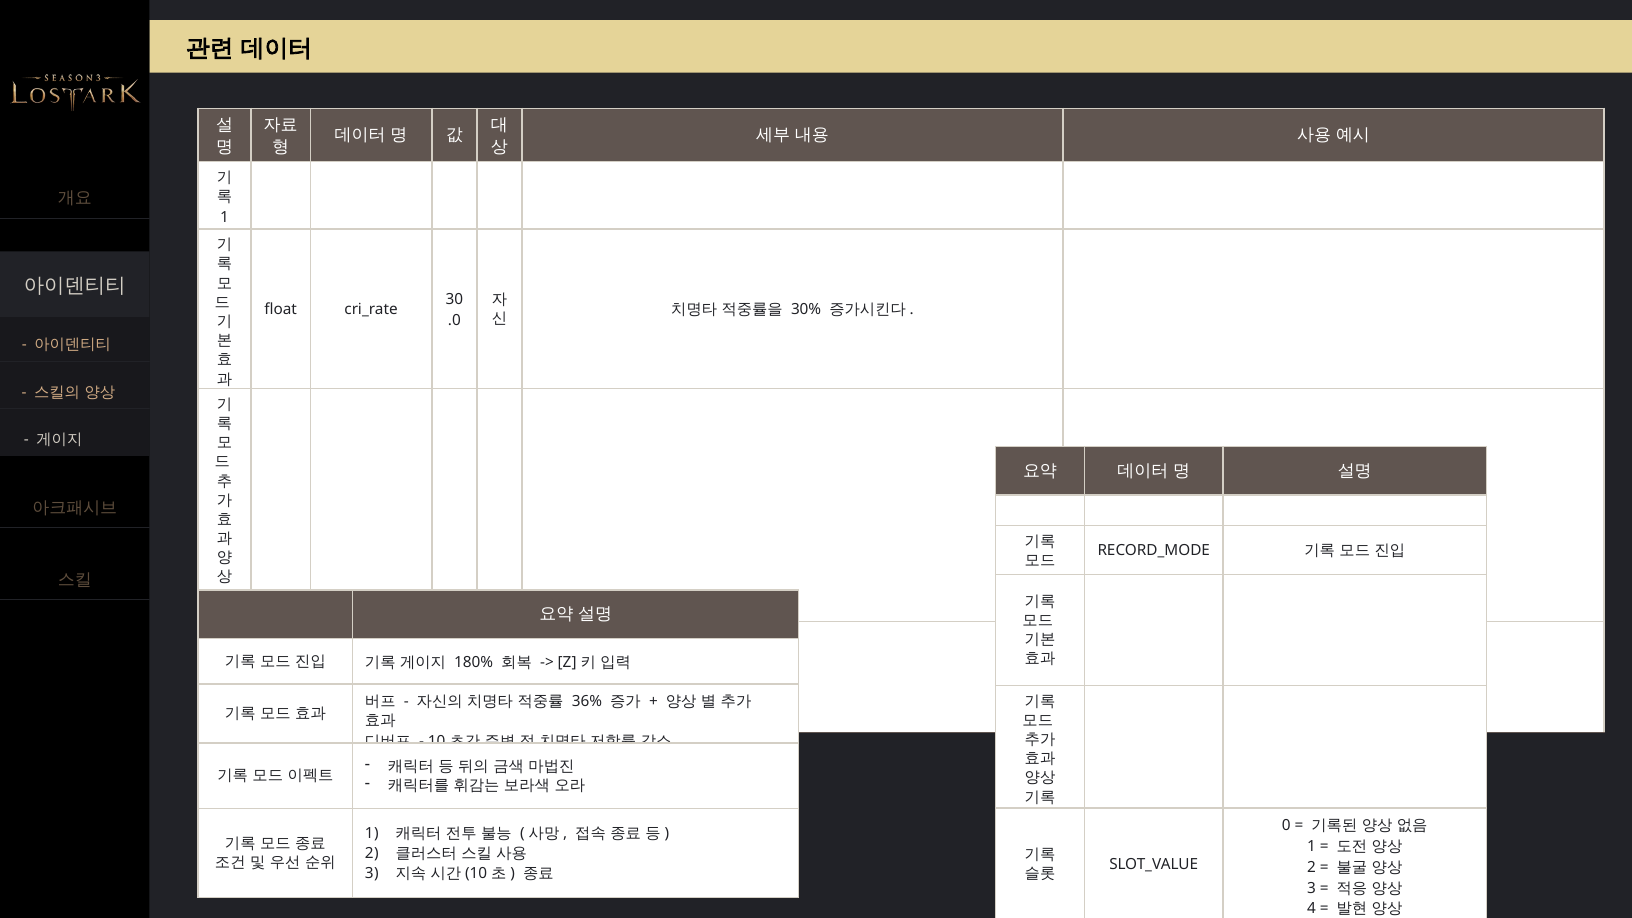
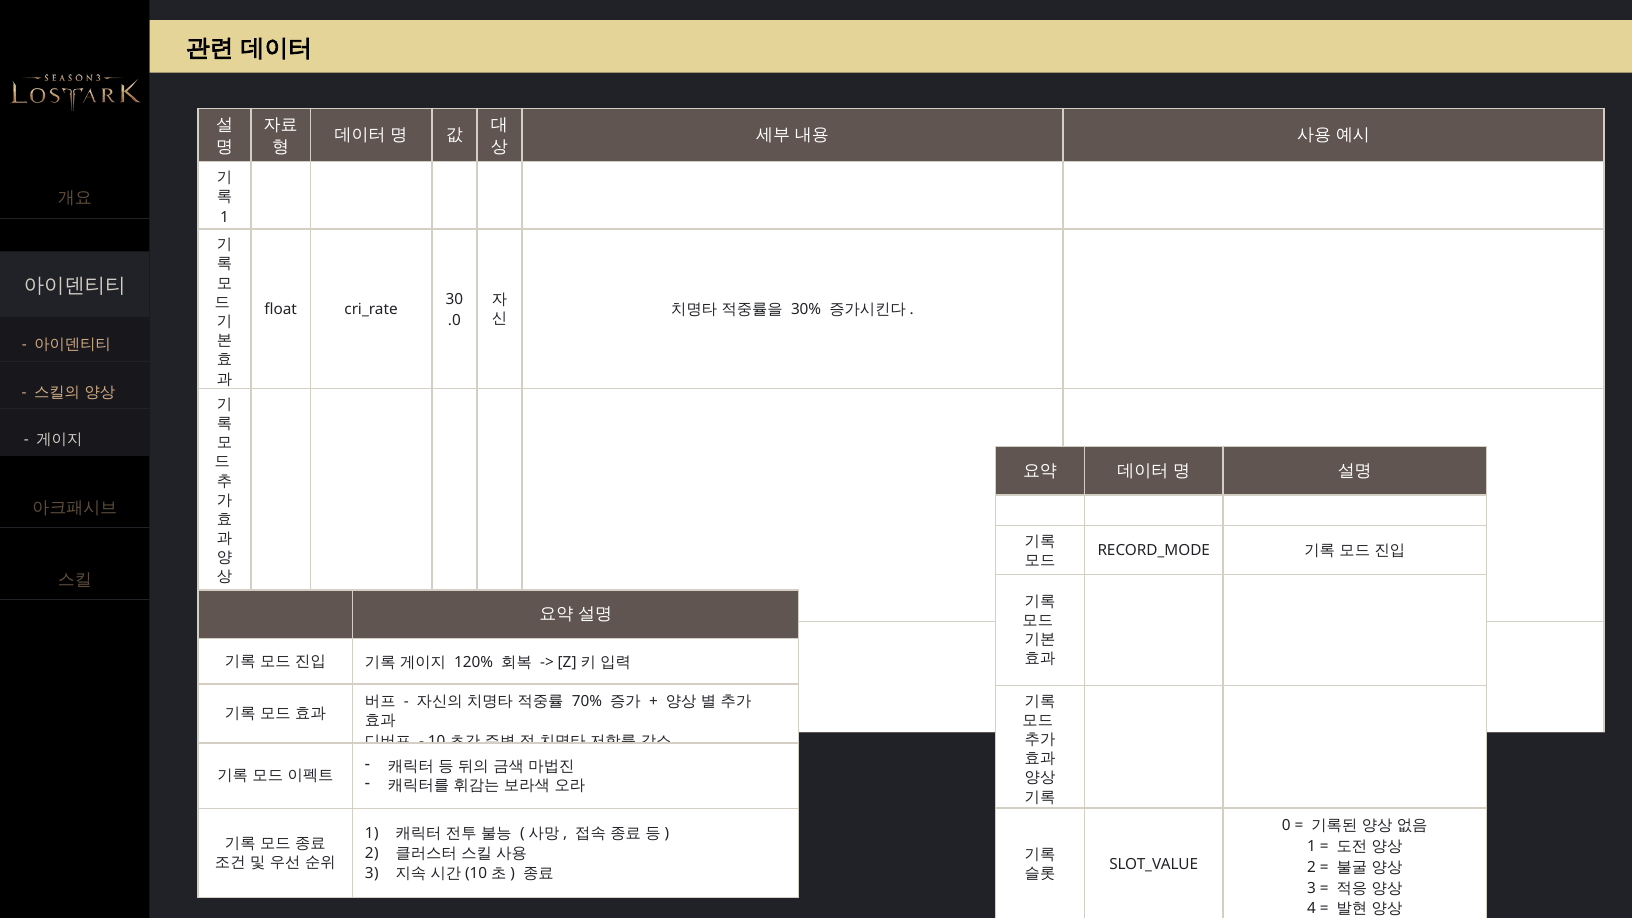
180%: 180% -> 120%
36%: 36% -> 70%
